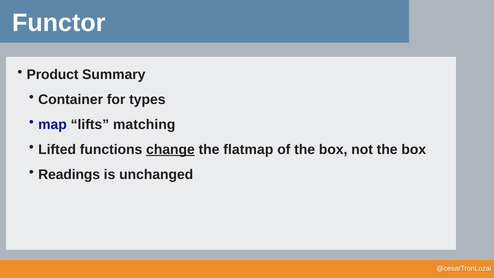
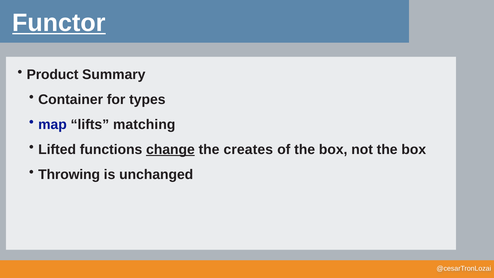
Functor underline: none -> present
flatmap: flatmap -> creates
Readings: Readings -> Throwing
